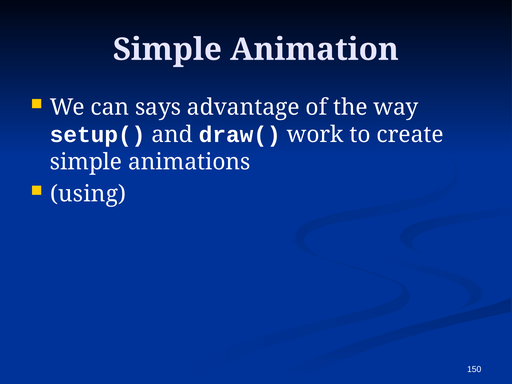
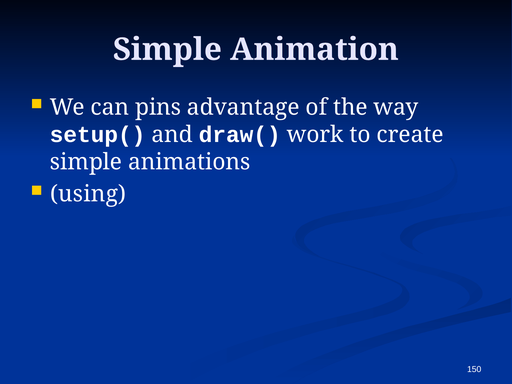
says: says -> pins
